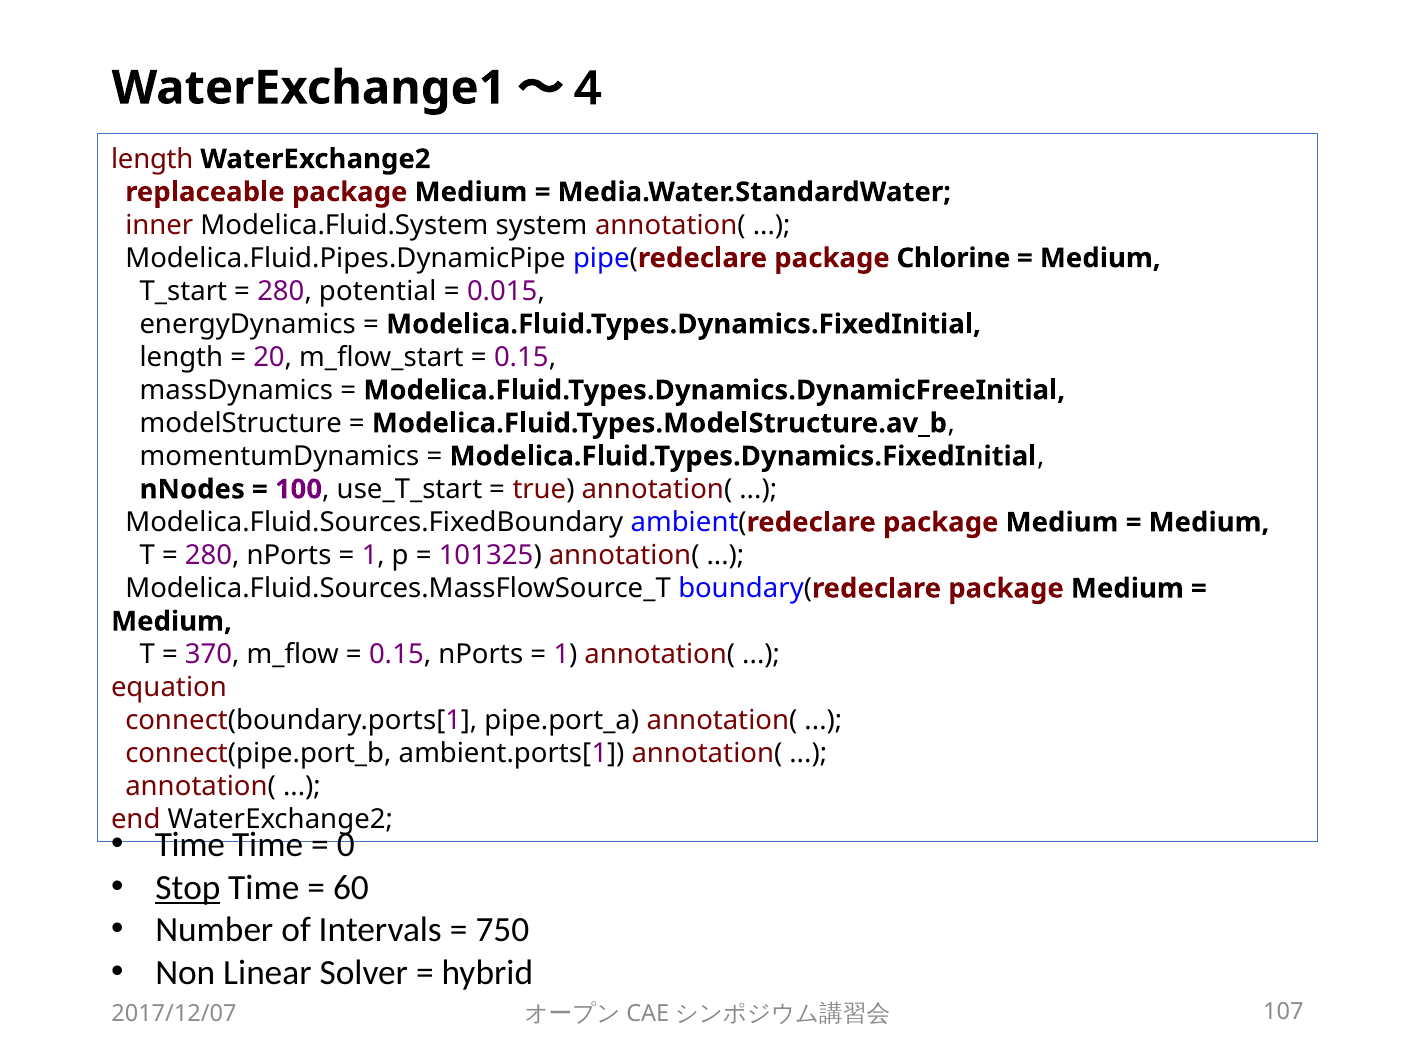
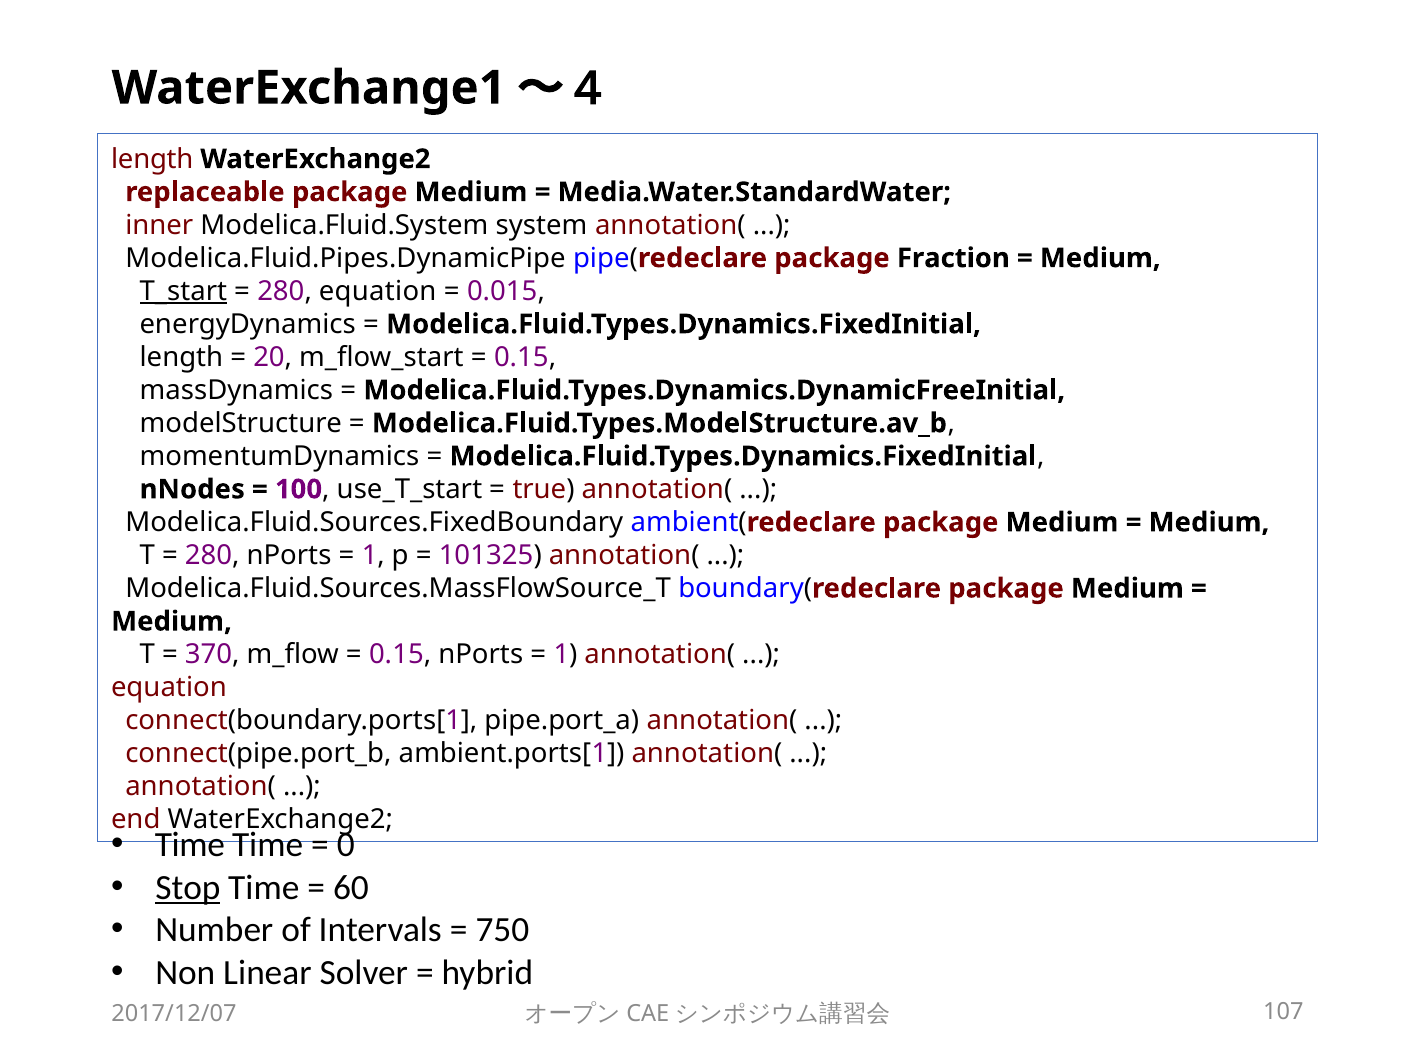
Chlorine: Chlorine -> Fraction
T_start underline: none -> present
280 potential: potential -> equation
